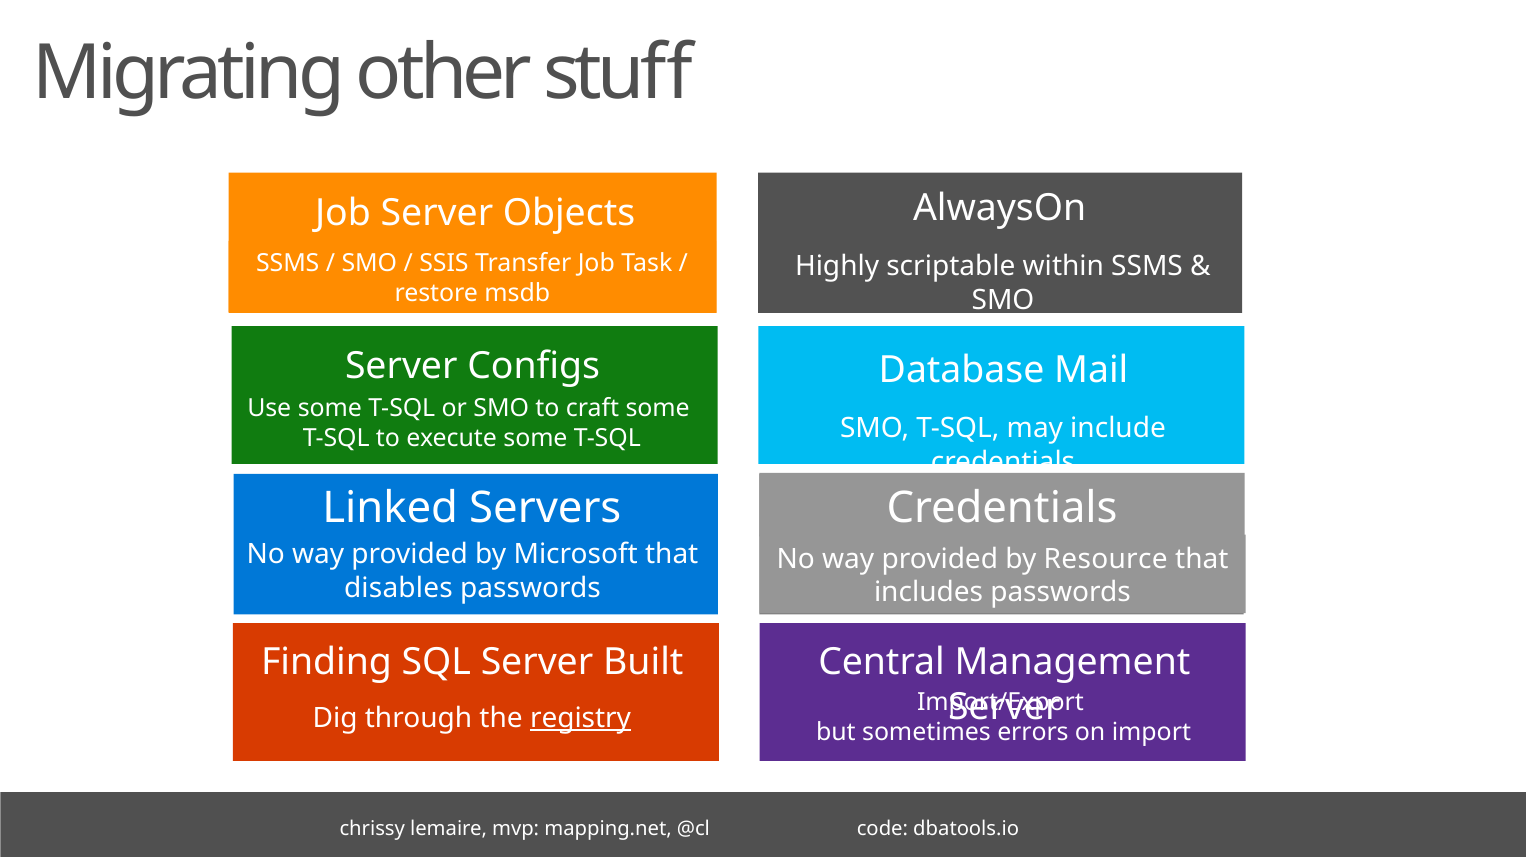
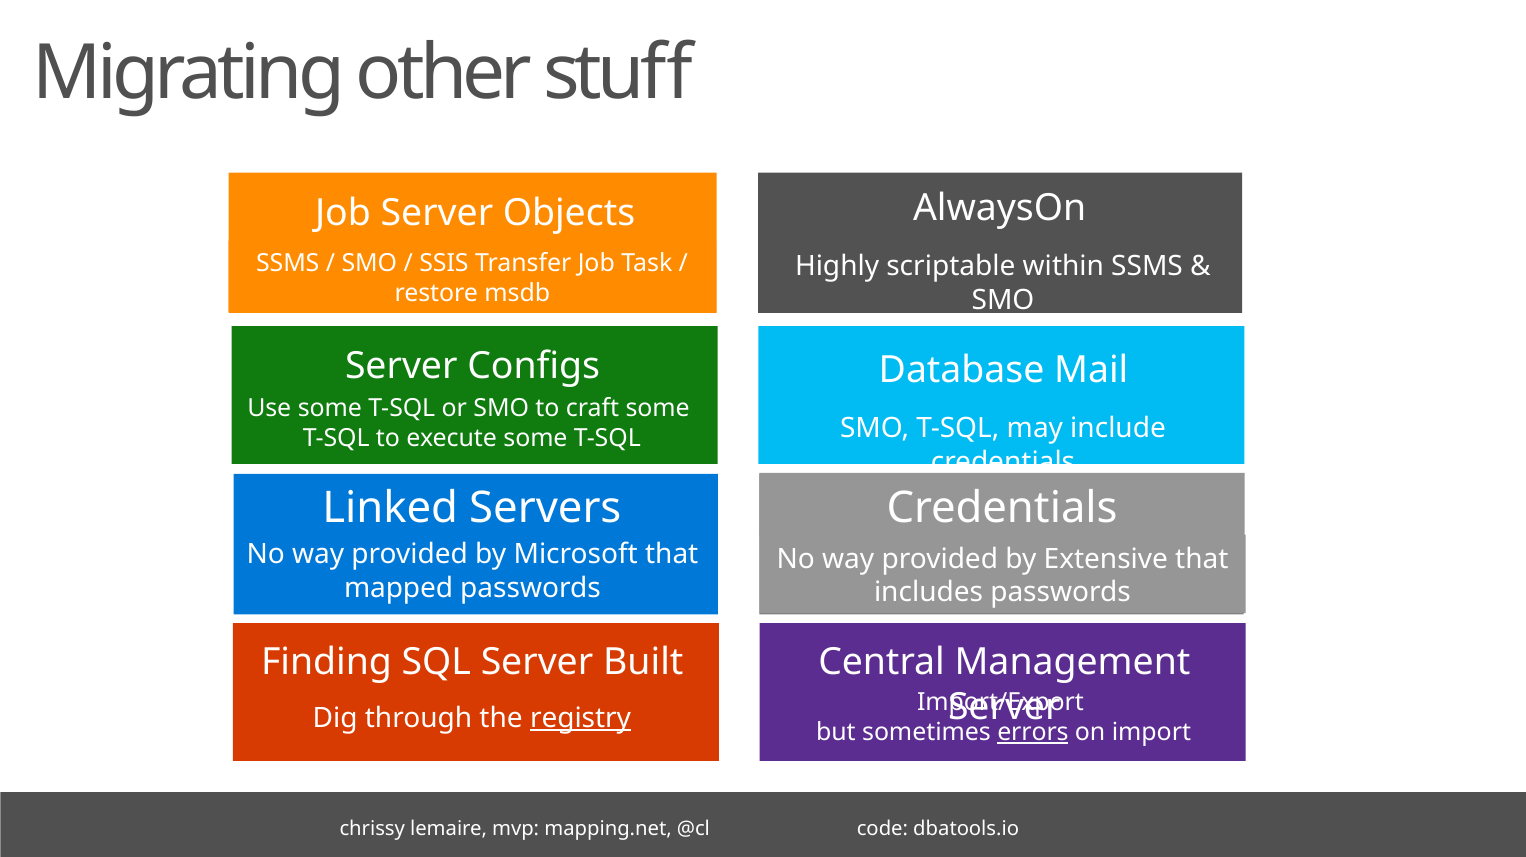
Resource: Resource -> Extensive
disables at (398, 588): disables -> mapped
errors underline: none -> present
